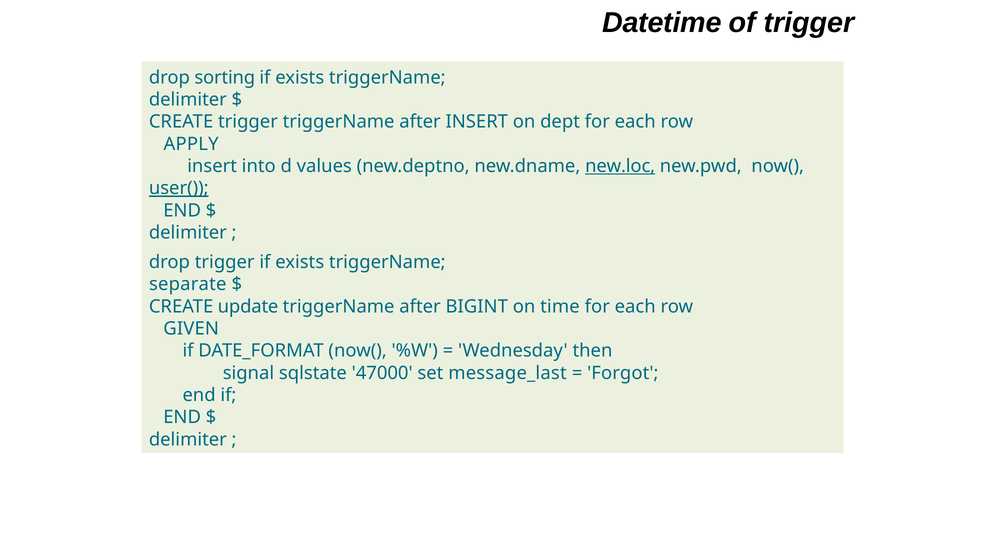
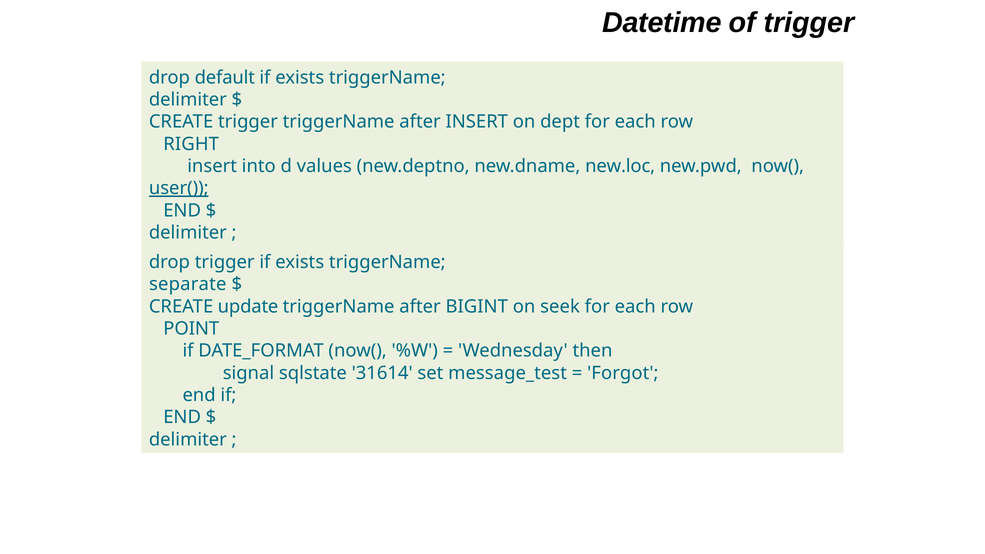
sorting: sorting -> default
APPLY: APPLY -> RIGHT
new.loc underline: present -> none
time: time -> seek
GIVEN: GIVEN -> POINT
47000: 47000 -> 31614
message_last: message_last -> message_test
